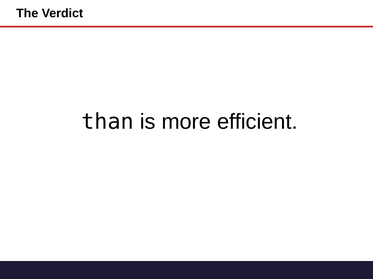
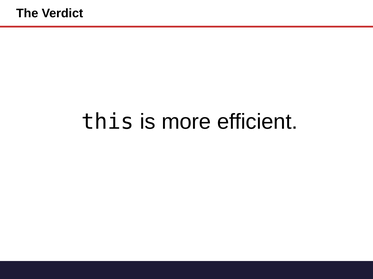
than: than -> this
